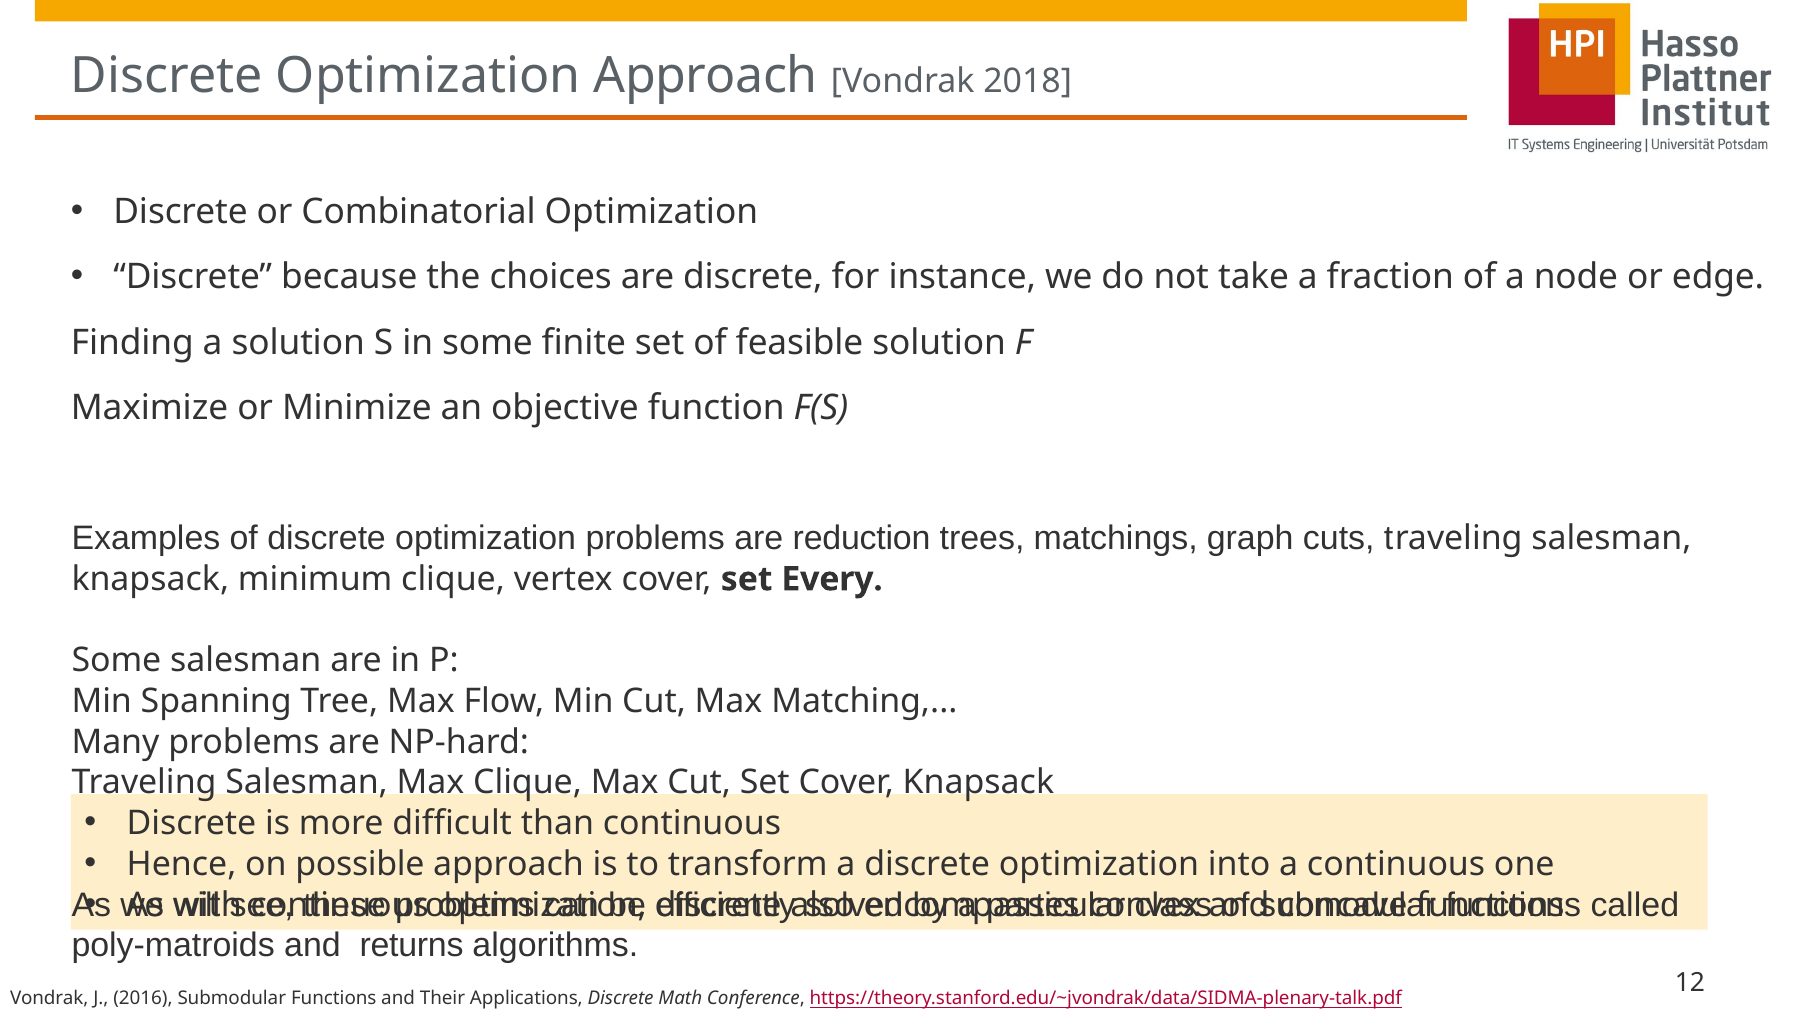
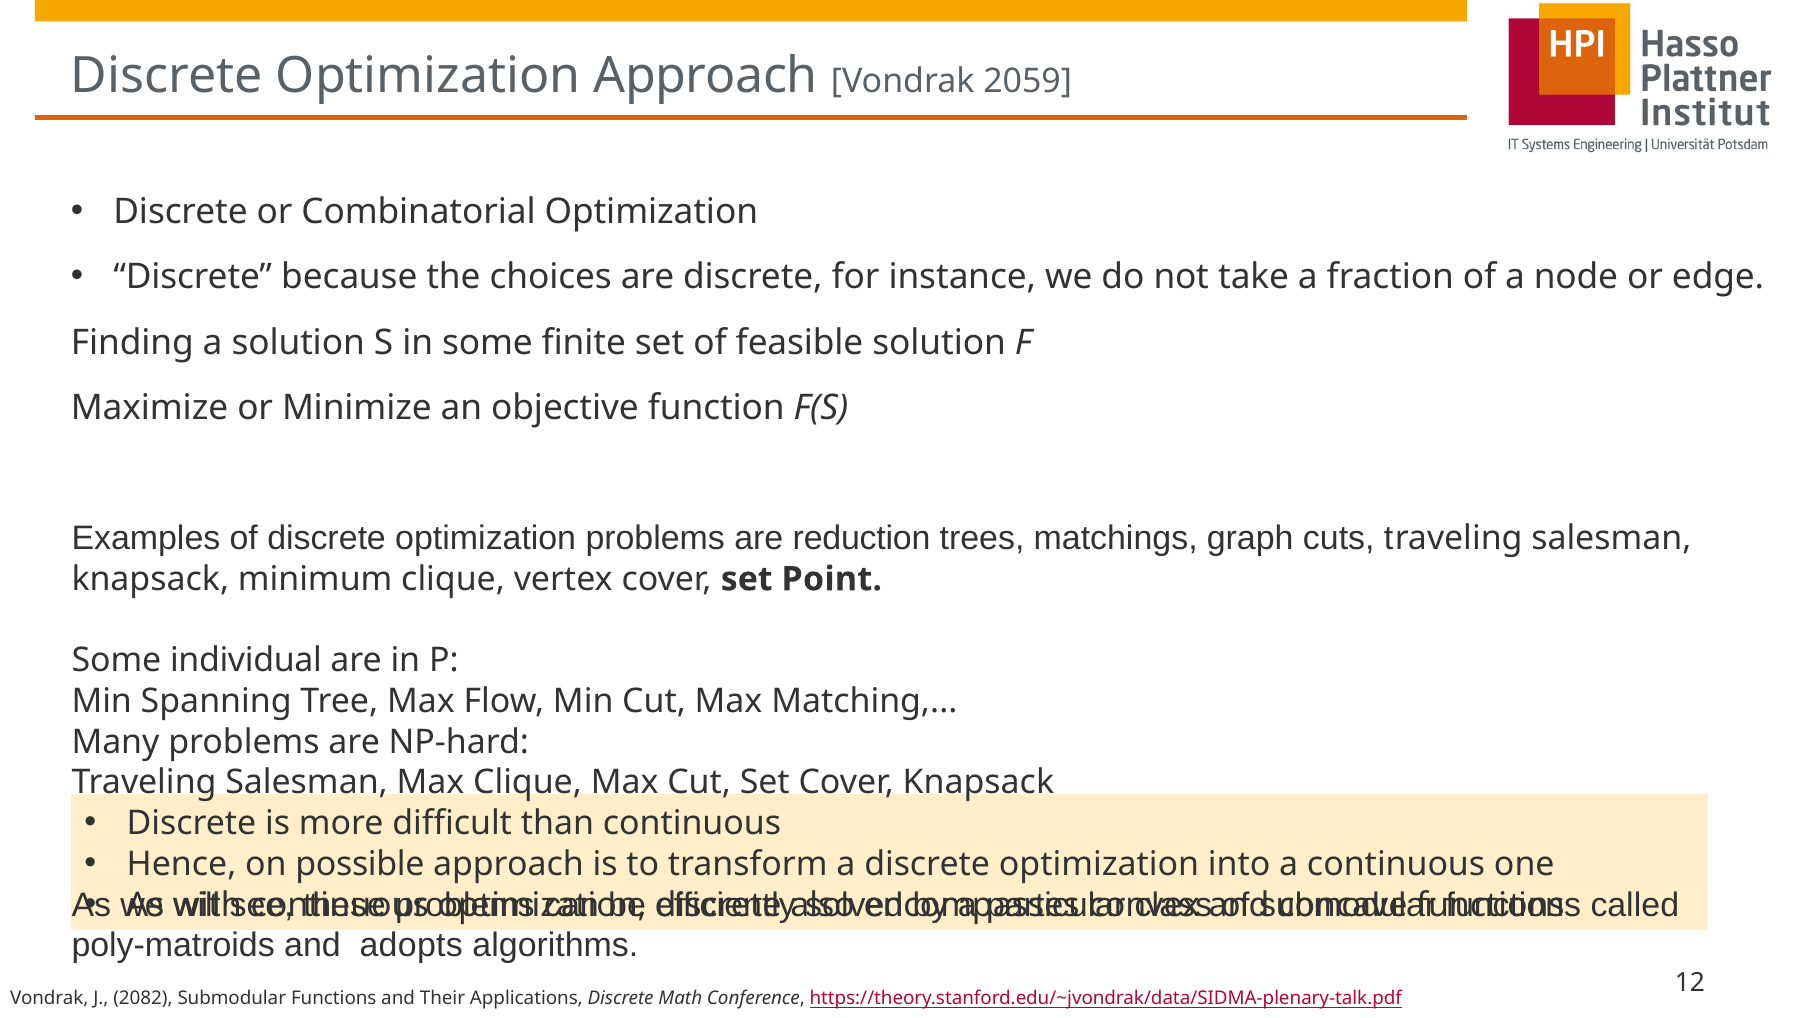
2018: 2018 -> 2059
Every: Every -> Point
Some salesman: salesman -> individual
returns: returns -> adopts
2016: 2016 -> 2082
